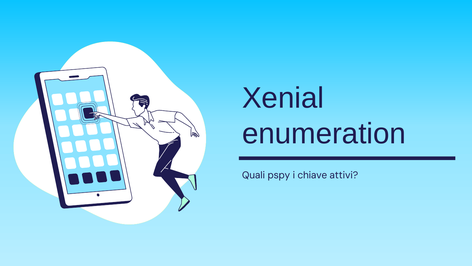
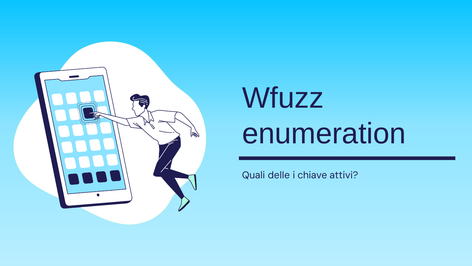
Xenial: Xenial -> Wfuzz
pspy: pspy -> delle
